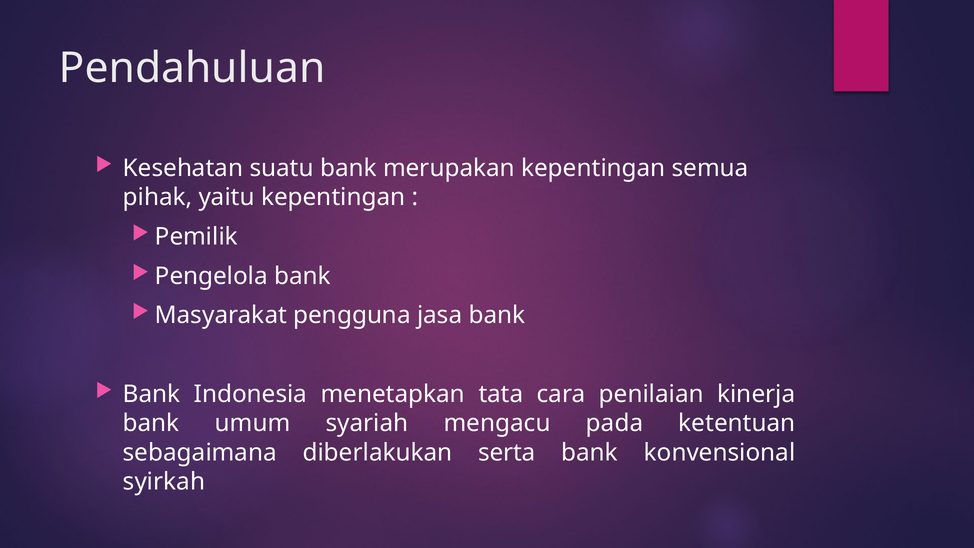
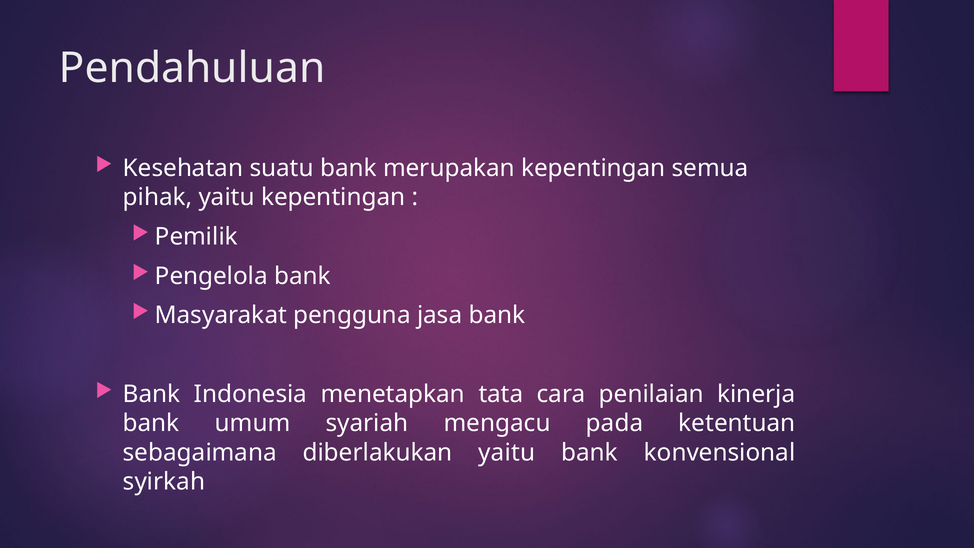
diberlakukan serta: serta -> yaitu
